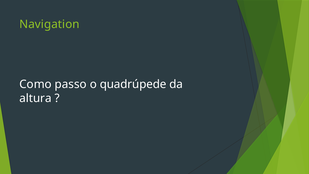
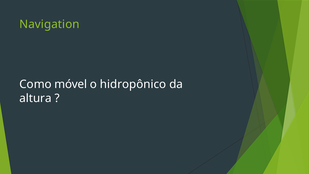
passo: passo -> móvel
quadrúpede: quadrúpede -> hidropônico
